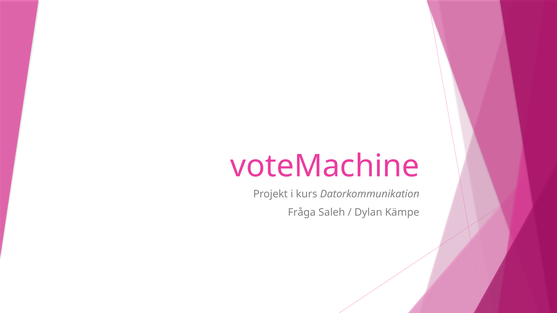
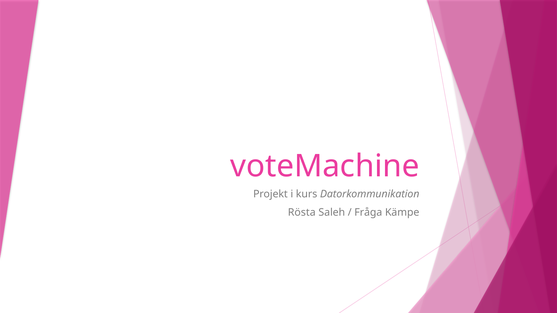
Fråga: Fråga -> Rösta
Dylan: Dylan -> Fråga
